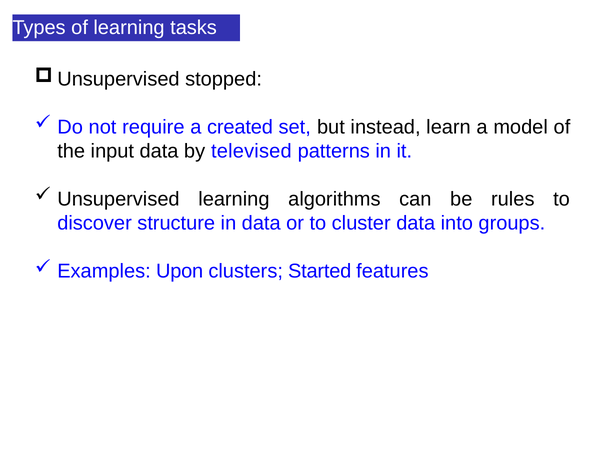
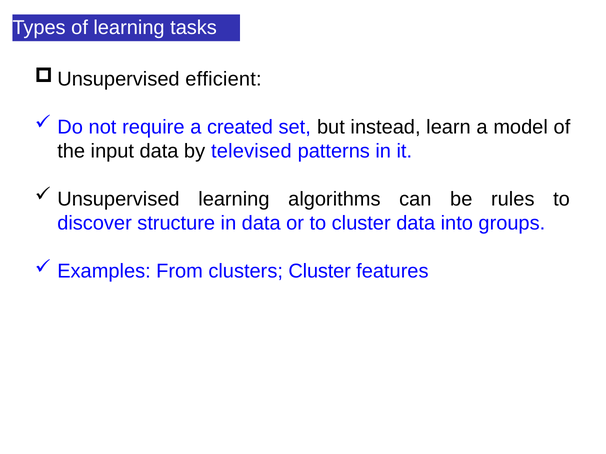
stopped: stopped -> efficient
Upon: Upon -> From
clusters Started: Started -> Cluster
